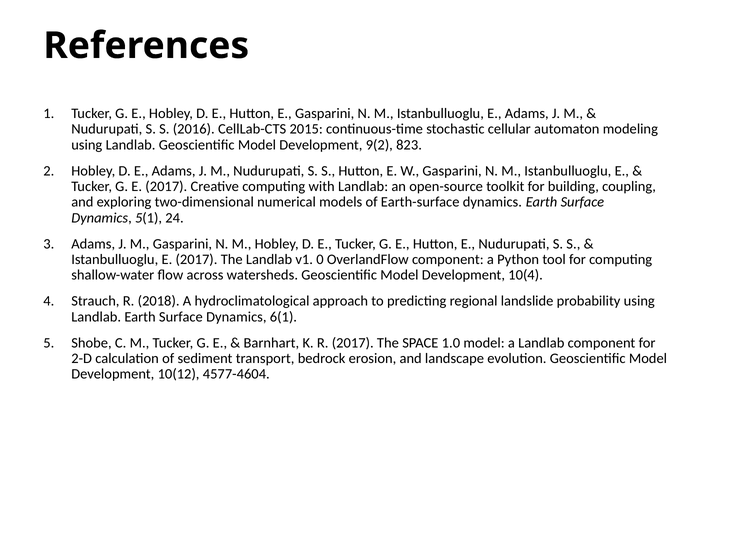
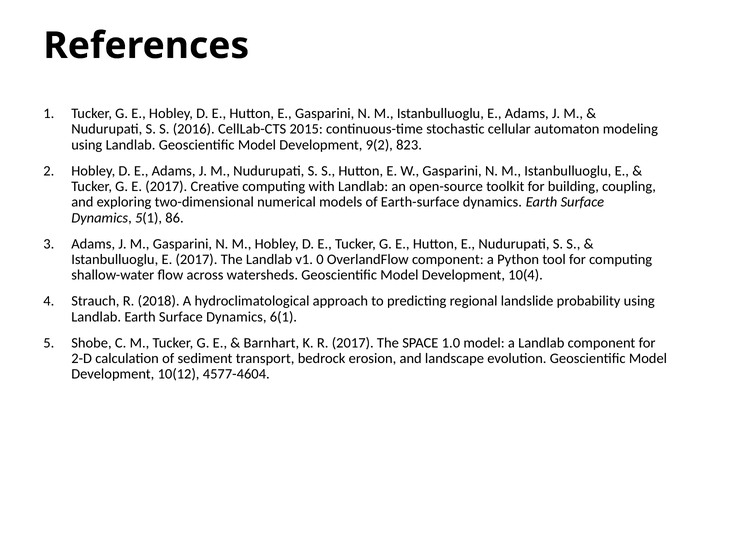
24: 24 -> 86
